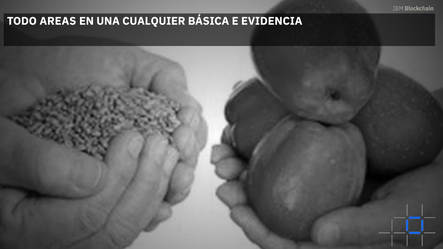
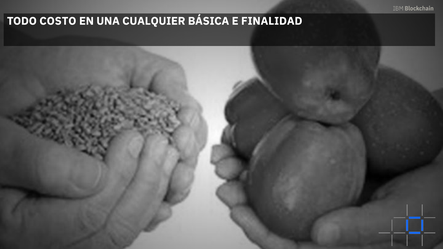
AREAS: AREAS -> COSTO
EVIDENCIA: EVIDENCIA -> FINALIDAD
